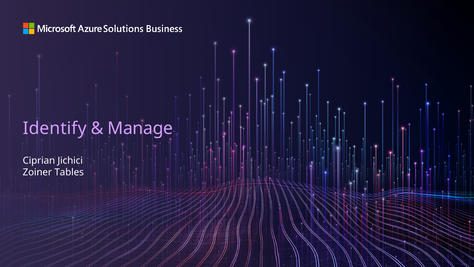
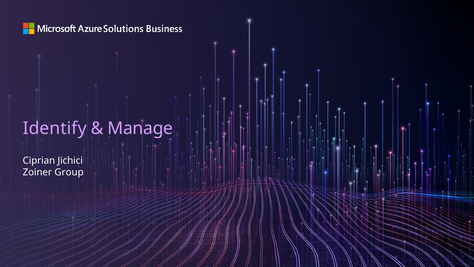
Tables: Tables -> Group
